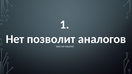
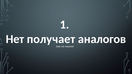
позволит: позволит -> получает
